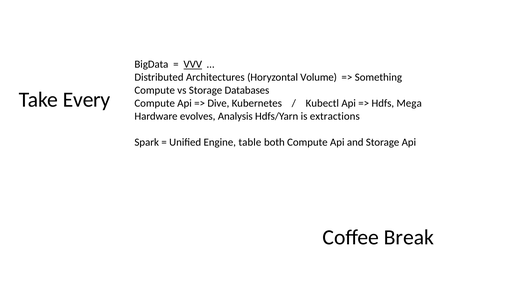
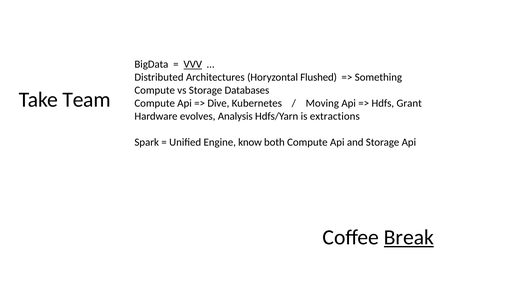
Volume: Volume -> Flushed
Every: Every -> Team
Kubectl: Kubectl -> Moving
Mega: Mega -> Grant
table: table -> know
Break underline: none -> present
